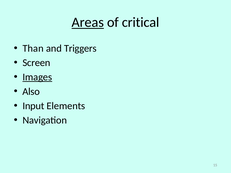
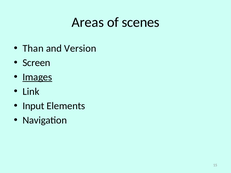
Areas underline: present -> none
critical: critical -> scenes
Triggers: Triggers -> Version
Also: Also -> Link
